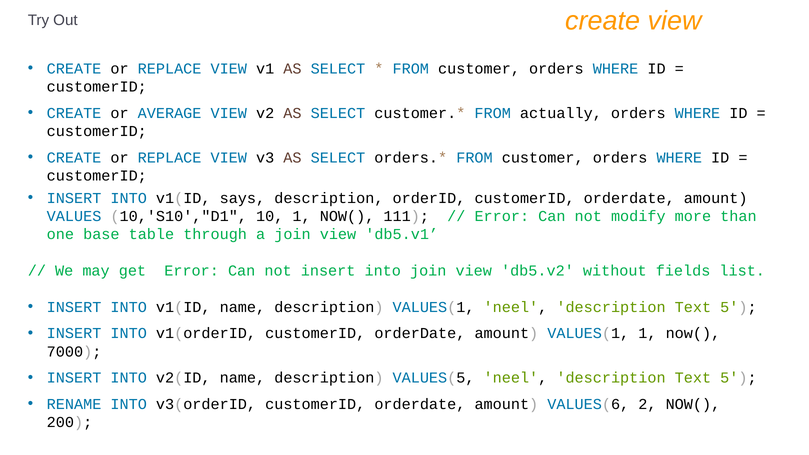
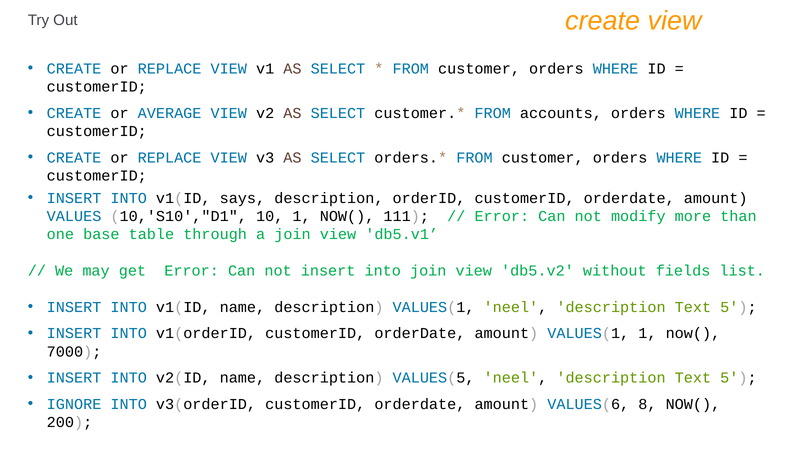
actually: actually -> accounts
RENAME: RENAME -> IGNORE
2: 2 -> 8
